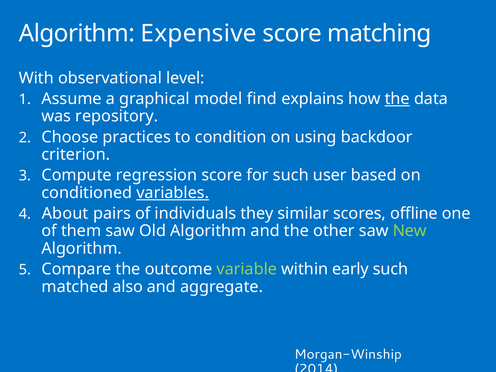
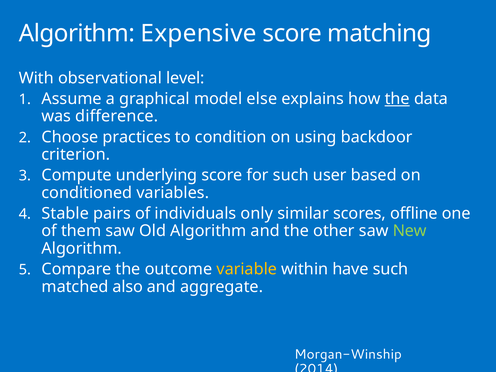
find: find -> else
repository: repository -> difference
regression: regression -> underlying
variables underline: present -> none
About: About -> Stable
they: they -> only
variable colour: light green -> yellow
early: early -> have
